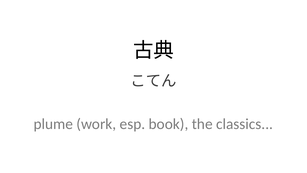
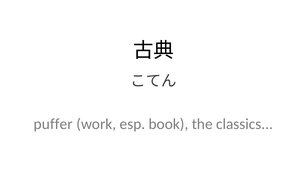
plume: plume -> puffer
